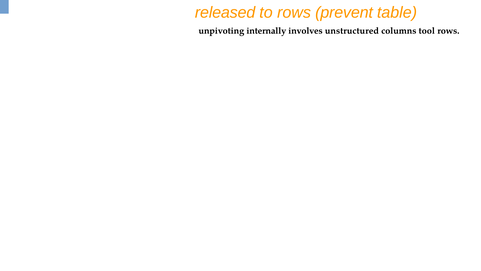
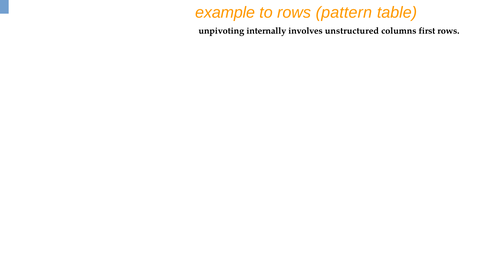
released: released -> example
prevent: prevent -> pattern
tool: tool -> first
